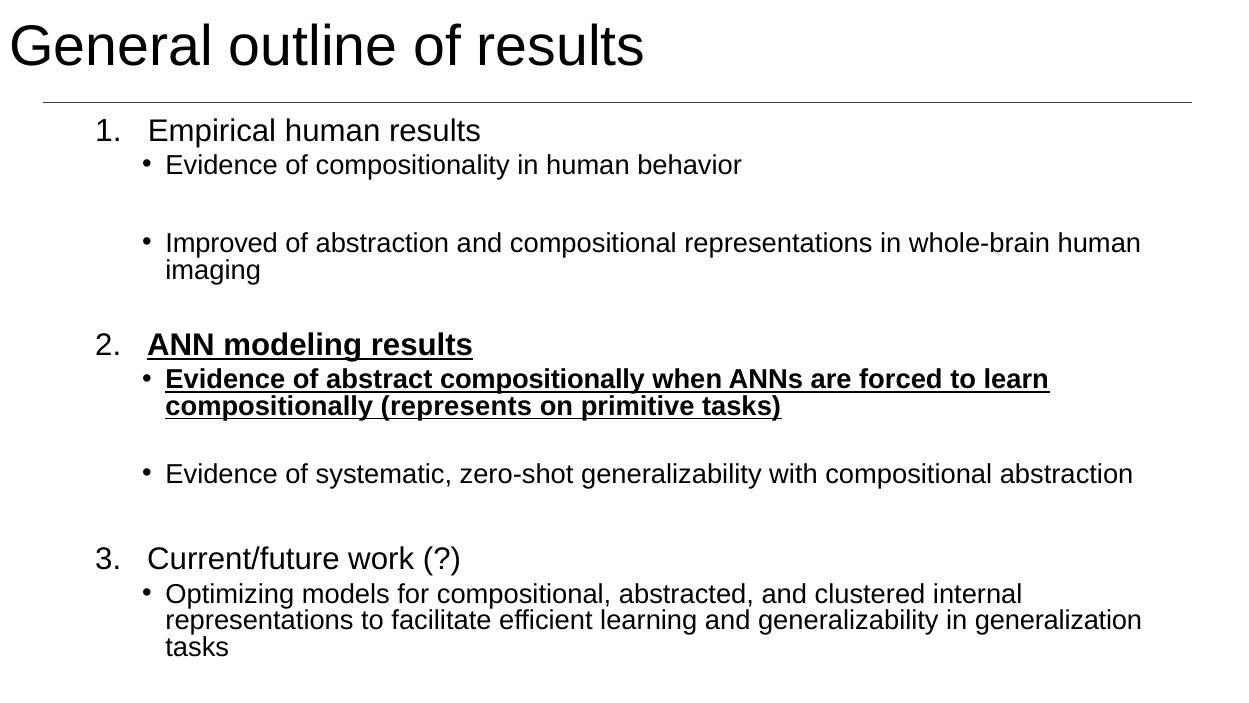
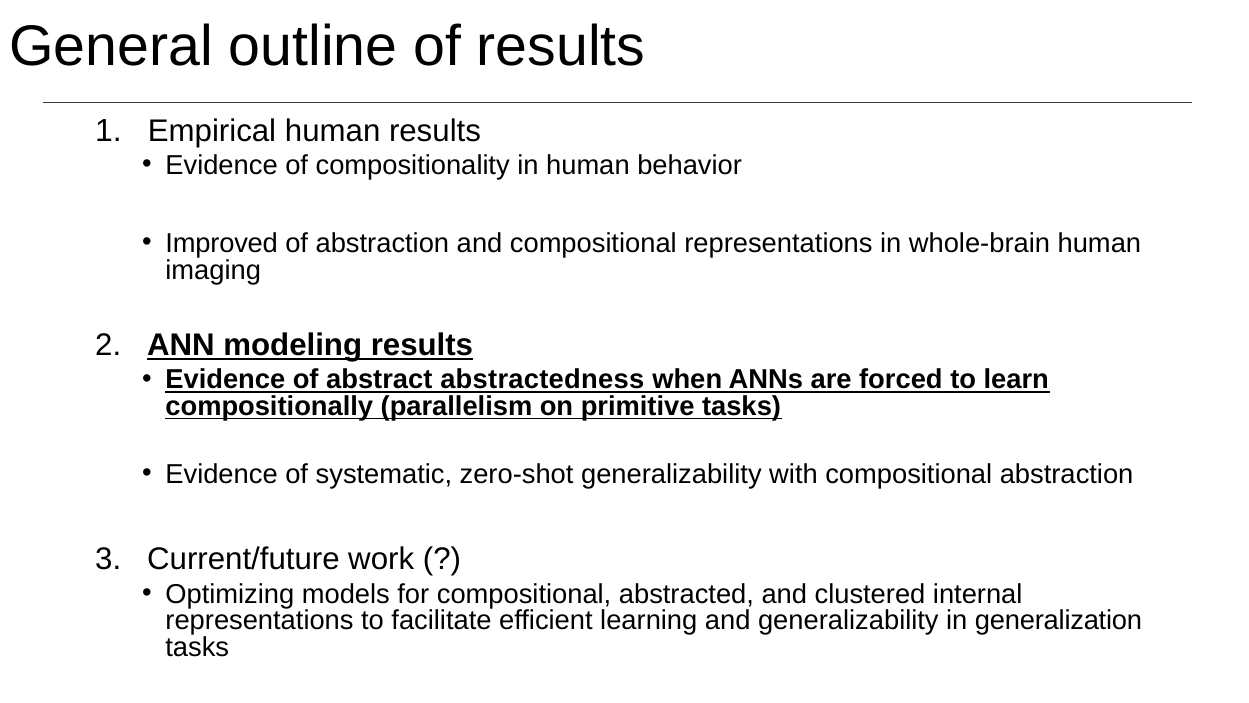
abstract compositionally: compositionally -> abstractedness
represents: represents -> parallelism
